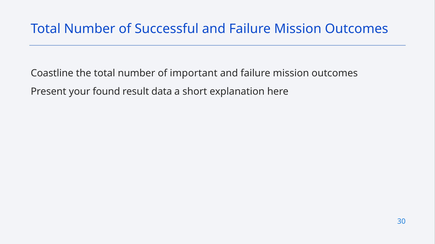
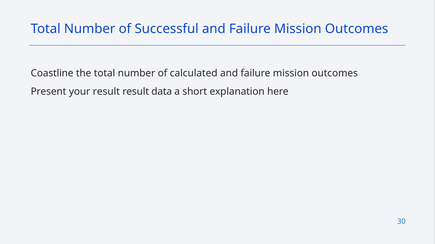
important: important -> calculated
your found: found -> result
